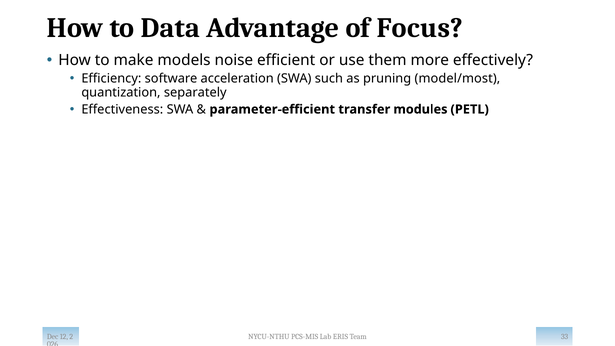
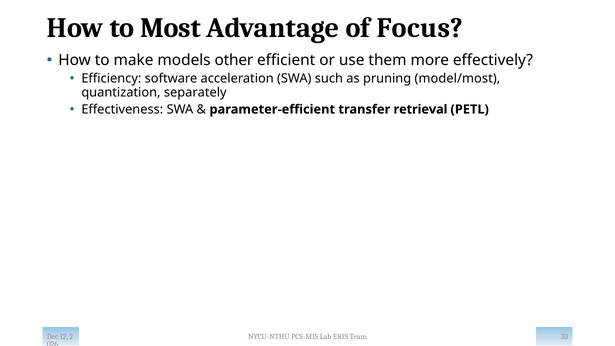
Data: Data -> Most
noise: noise -> other
modules: modules -> retrieval
